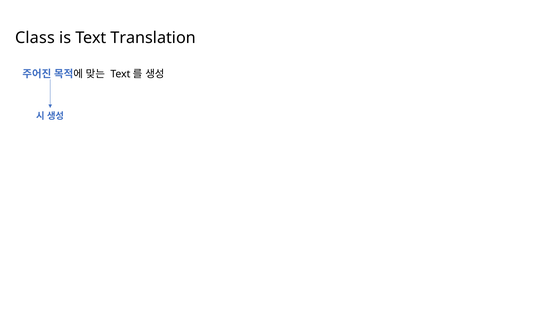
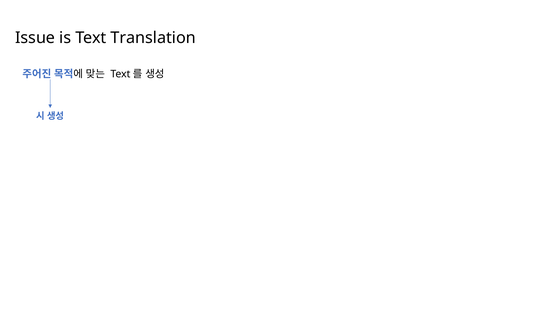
Class: Class -> Issue
